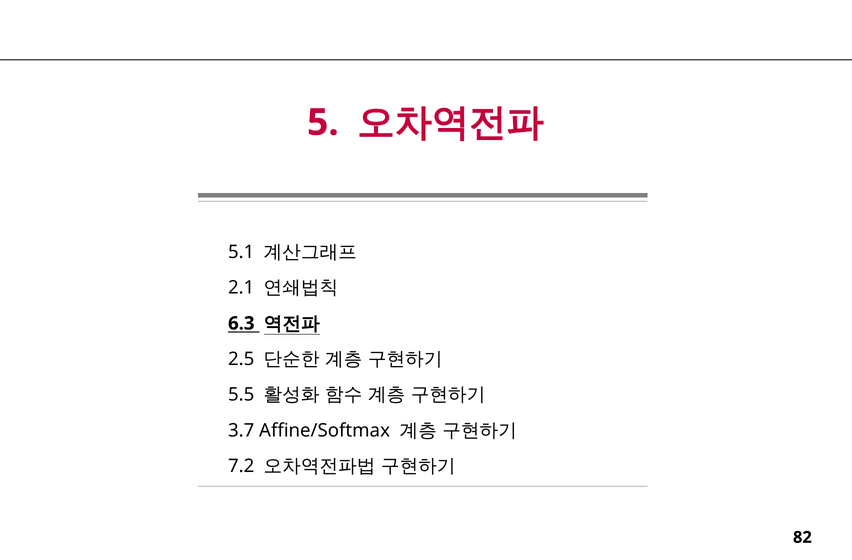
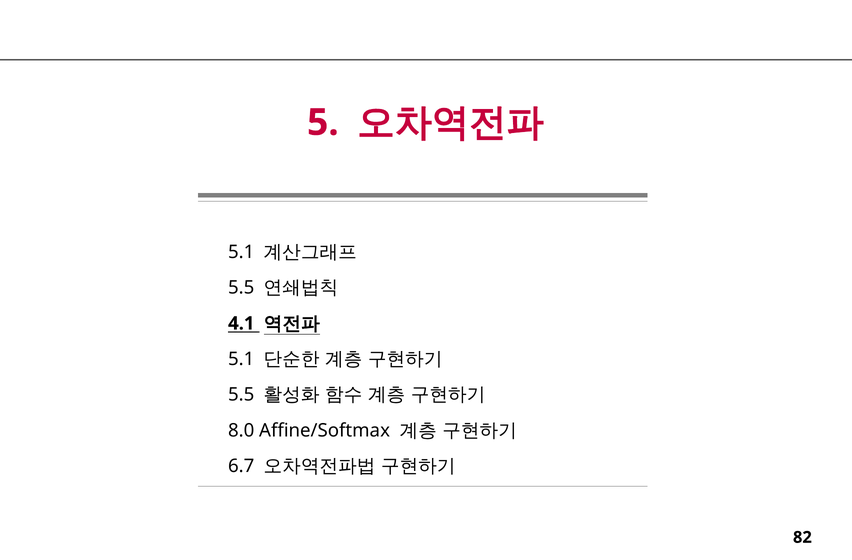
2.1 at (241, 288): 2.1 -> 5.5
6.3: 6.3 -> 4.1
2.5 at (241, 359): 2.5 -> 5.1
3.7: 3.7 -> 8.0
7.2: 7.2 -> 6.7
